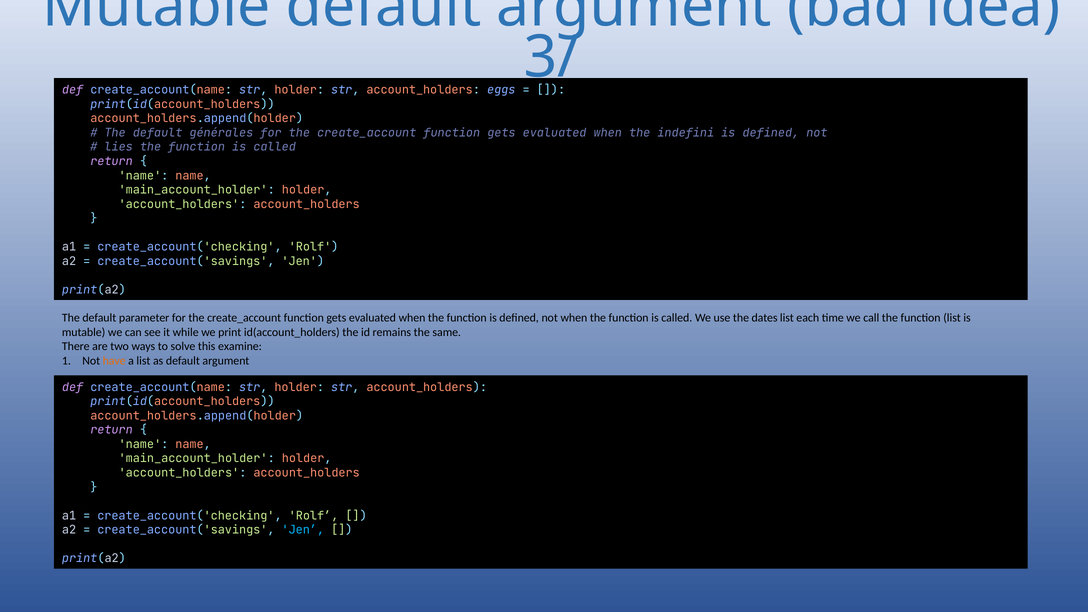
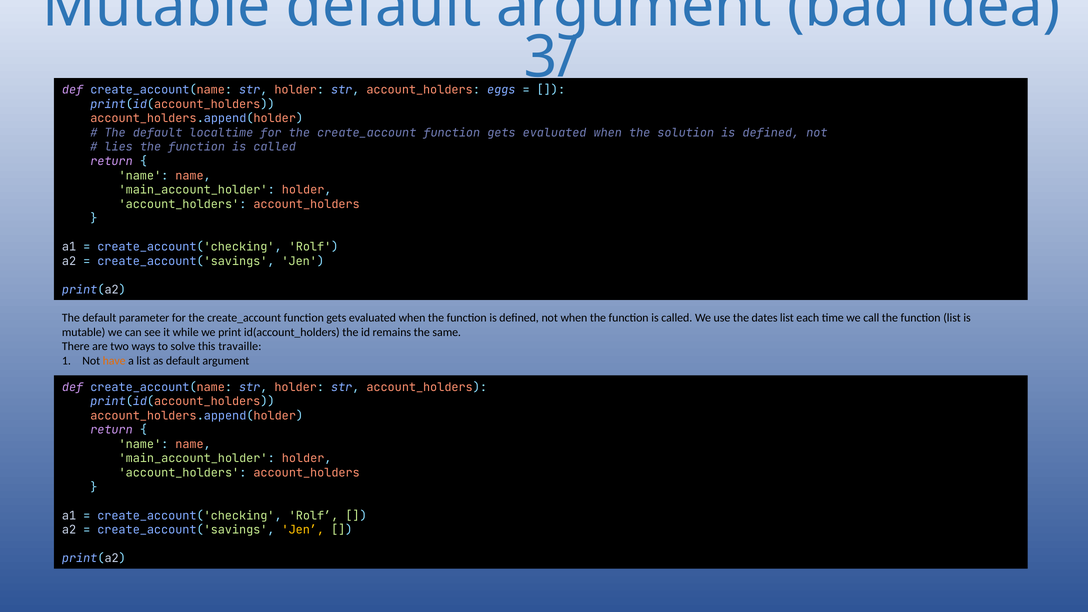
générales: générales -> localtime
indefini: indefini -> solution
examine: examine -> travaille
Jen at (303, 530) colour: light blue -> yellow
